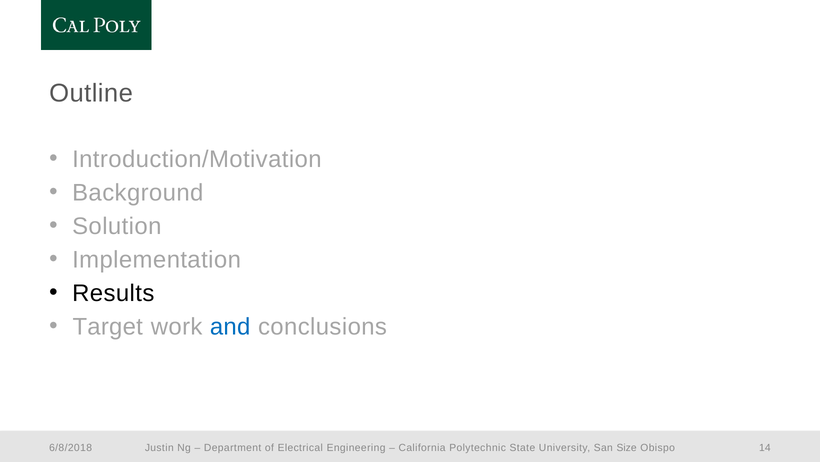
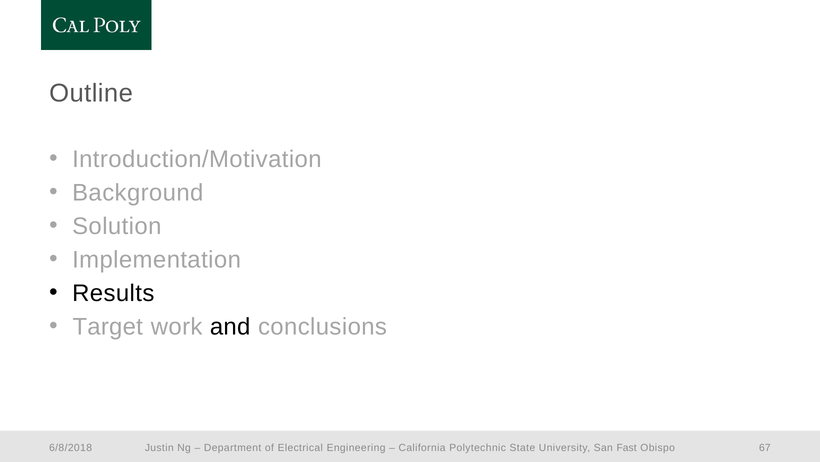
and colour: blue -> black
Size: Size -> Fast
14: 14 -> 67
